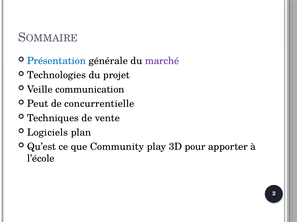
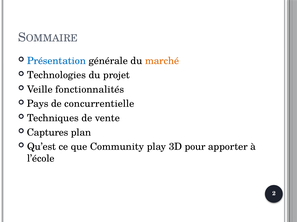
marché colour: purple -> orange
communication: communication -> fonctionnalités
Peut: Peut -> Pays
Logiciels: Logiciels -> Captures
